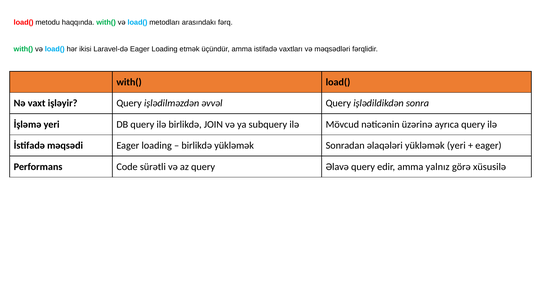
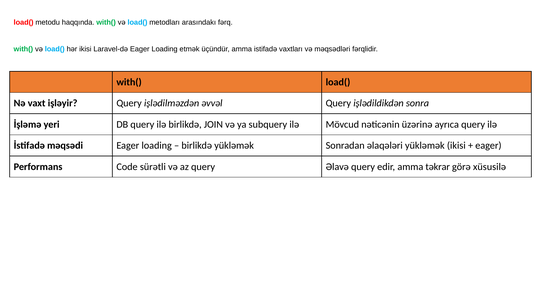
yükləmək yeri: yeri -> ikisi
yalnız: yalnız -> təkrar
